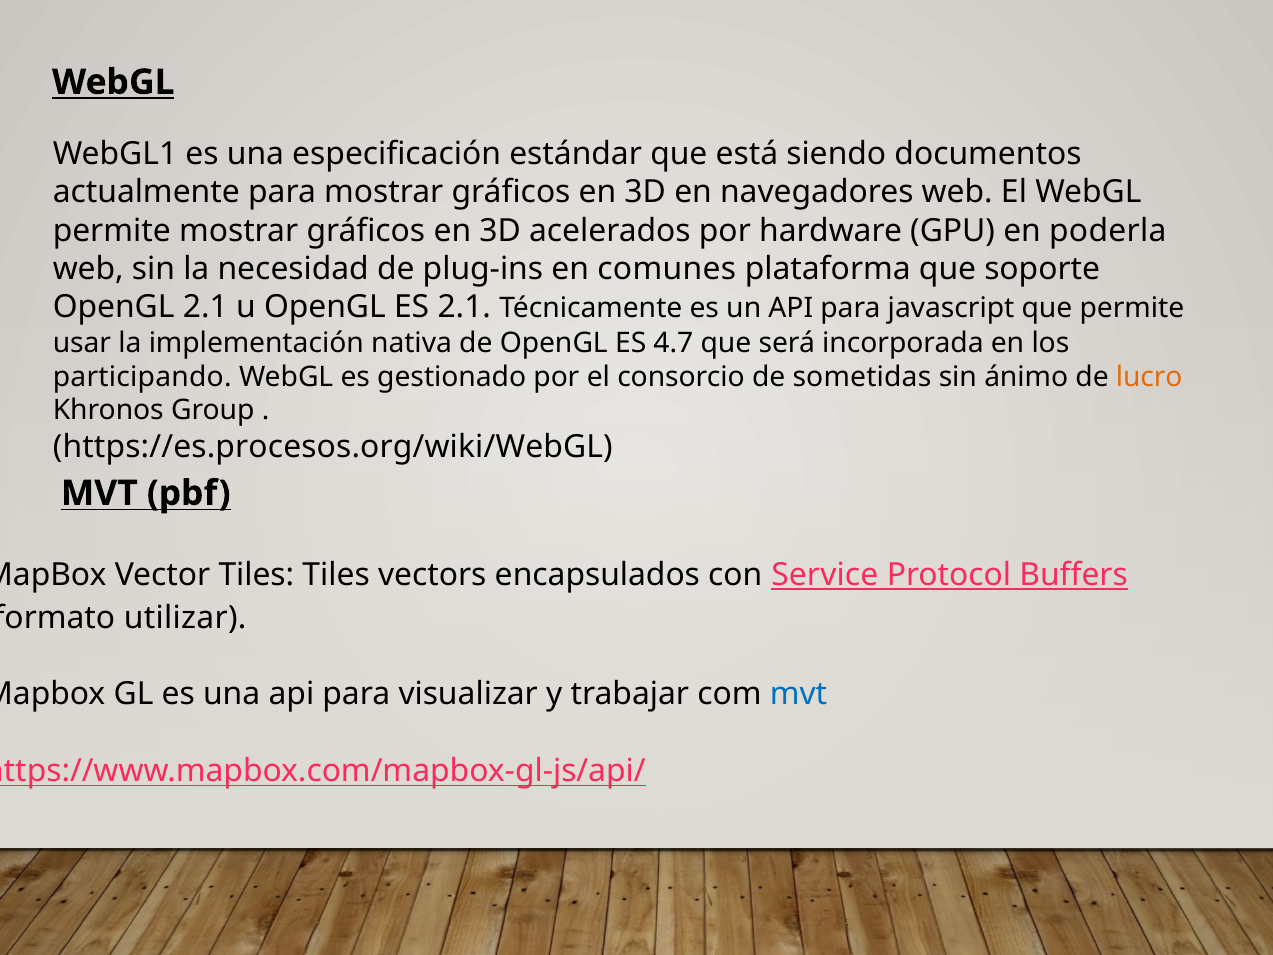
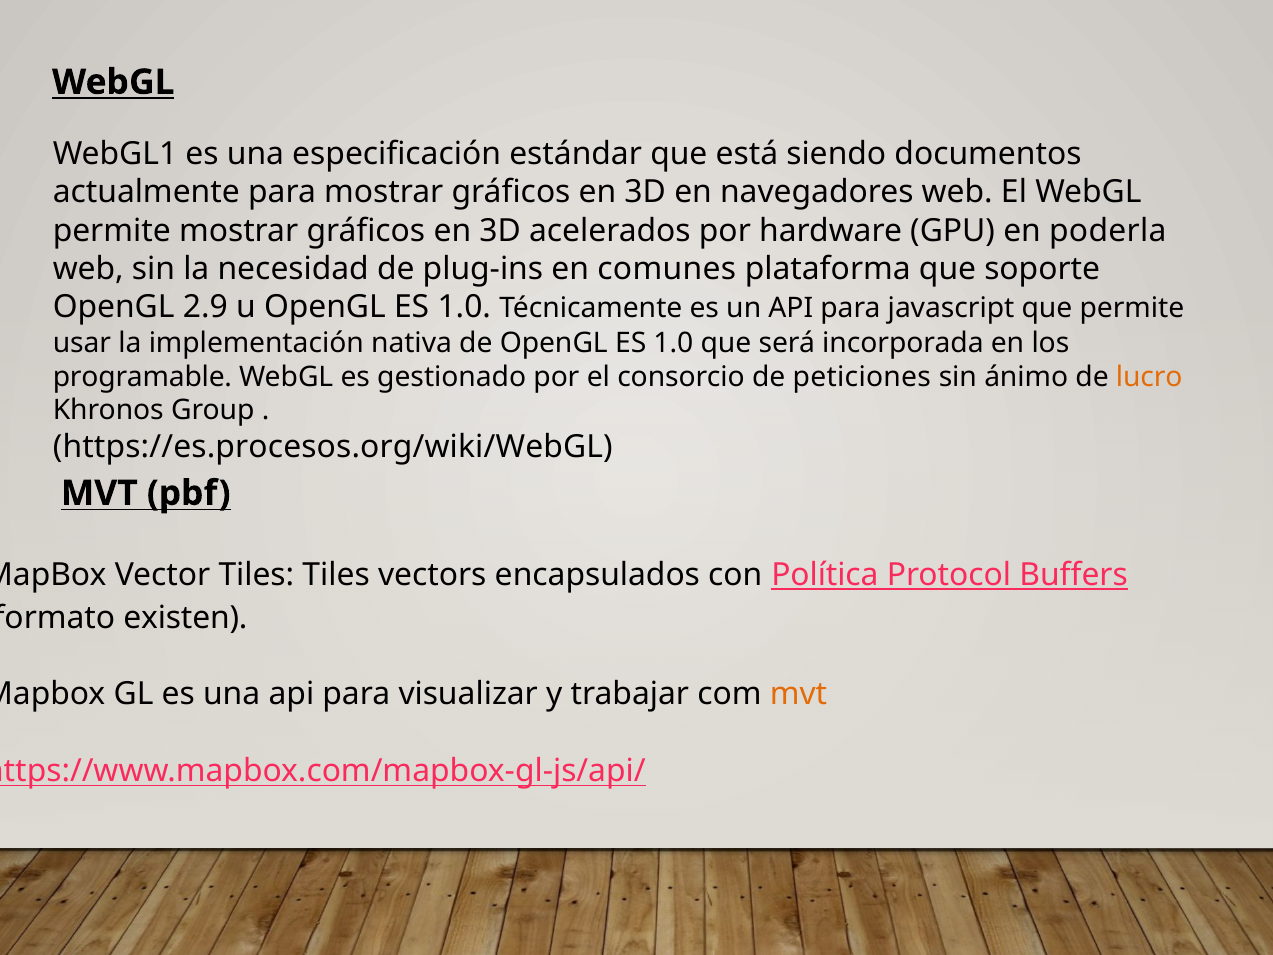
OpenGL 2.1: 2.1 -> 2.9
u OpenGL ES 2.1: 2.1 -> 1.0
de OpenGL ES 4.7: 4.7 -> 1.0
participando: participando -> programable
sometidas: sometidas -> peticiones
Service: Service -> Política
utilizar: utilizar -> existen
mvt at (799, 694) colour: blue -> orange
